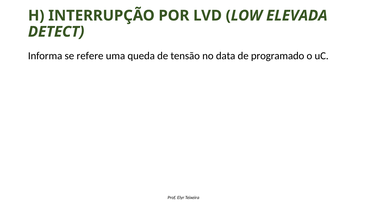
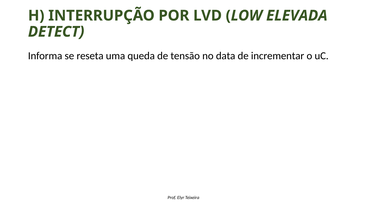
refere: refere -> reseta
programado: programado -> incrementar
